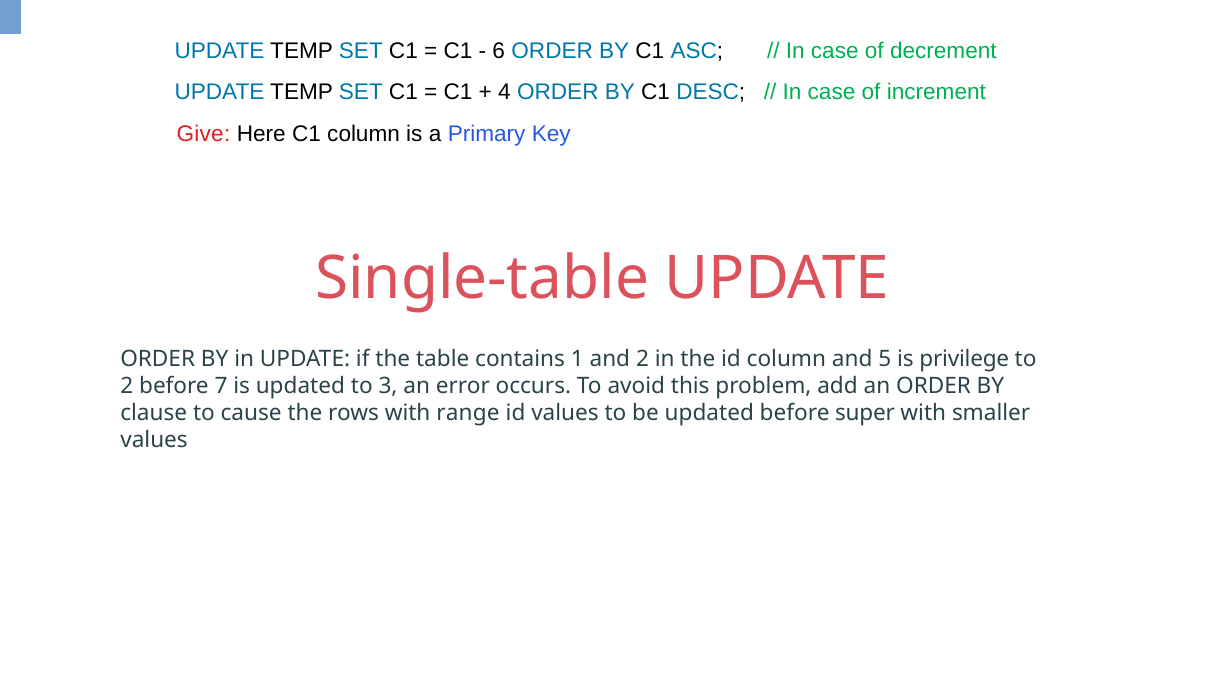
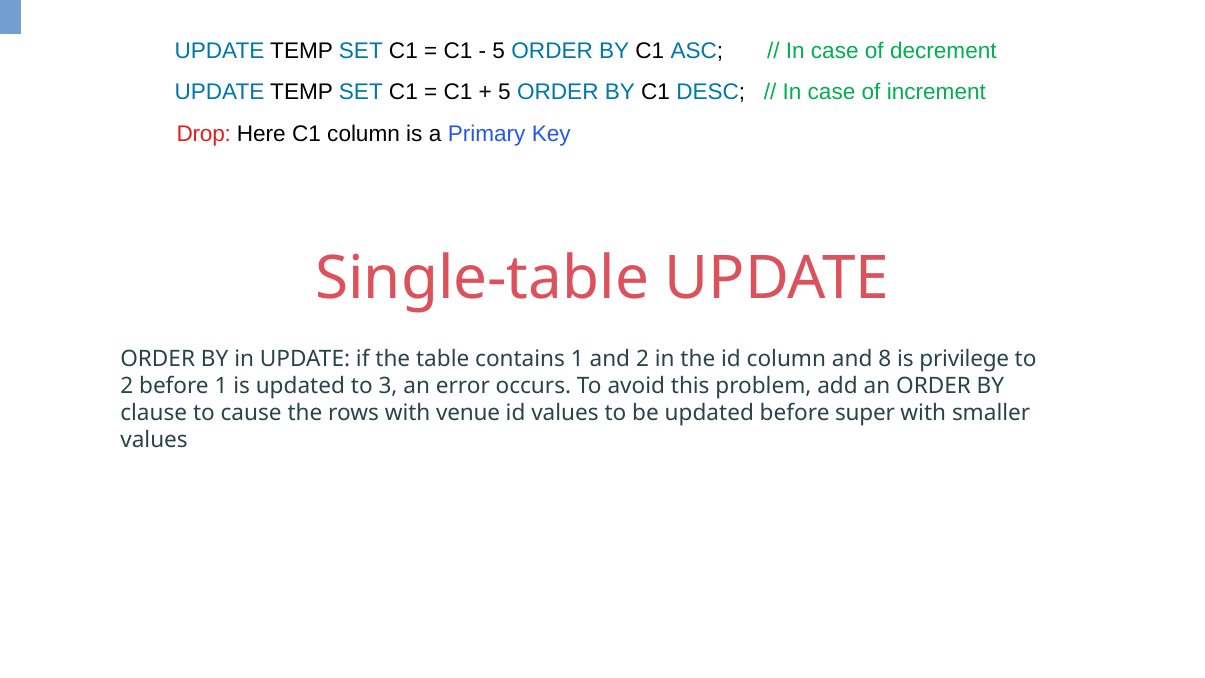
6 at (499, 51): 6 -> 5
4 at (504, 92): 4 -> 5
Give: Give -> Drop
5: 5 -> 8
before 7: 7 -> 1
range: range -> venue
